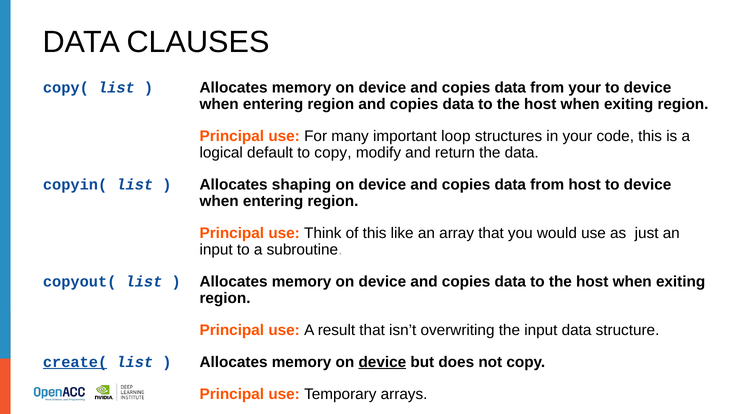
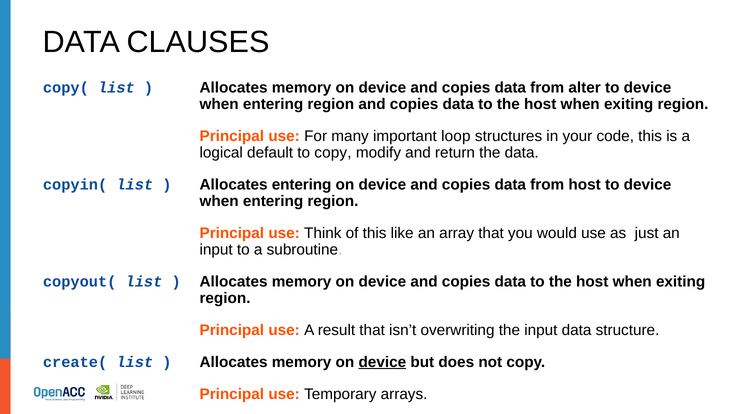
from your: your -> alter
Allocates shaping: shaping -> entering
create( underline: present -> none
